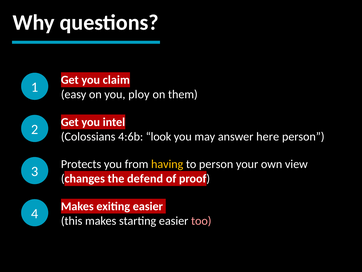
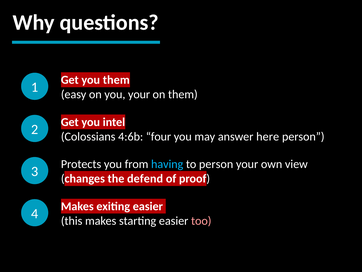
you claim: claim -> them
you ploy: ploy -> your
look: look -> four
having colour: yellow -> light blue
